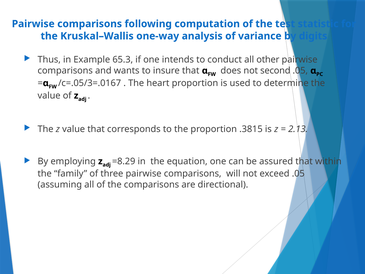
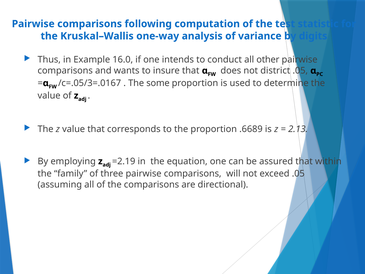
65.3: 65.3 -> 16.0
second: second -> district
heart: heart -> some
.3815: .3815 -> .6689
=8.29: =8.29 -> =2.19
